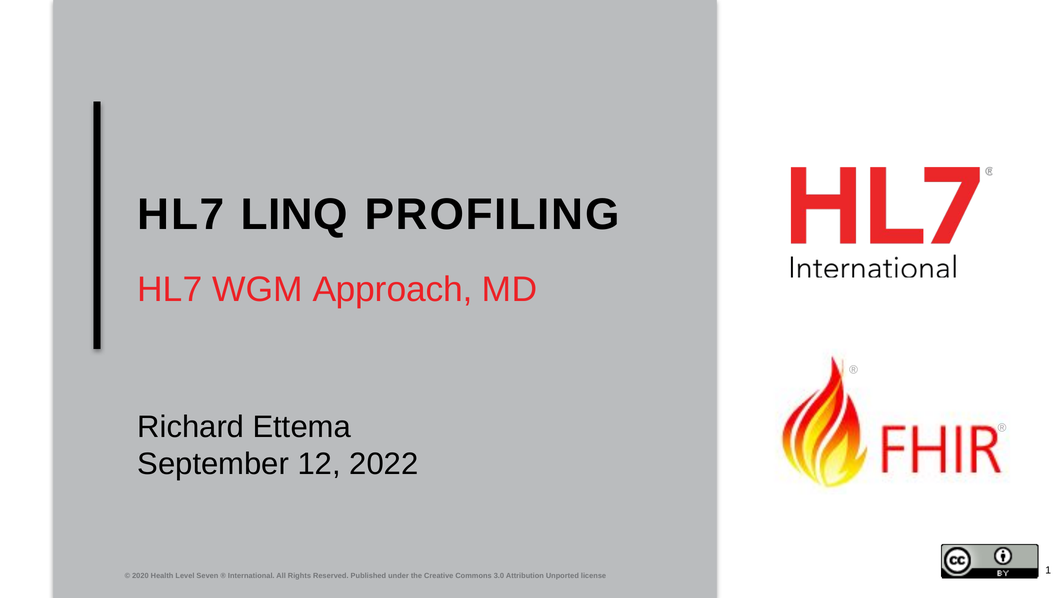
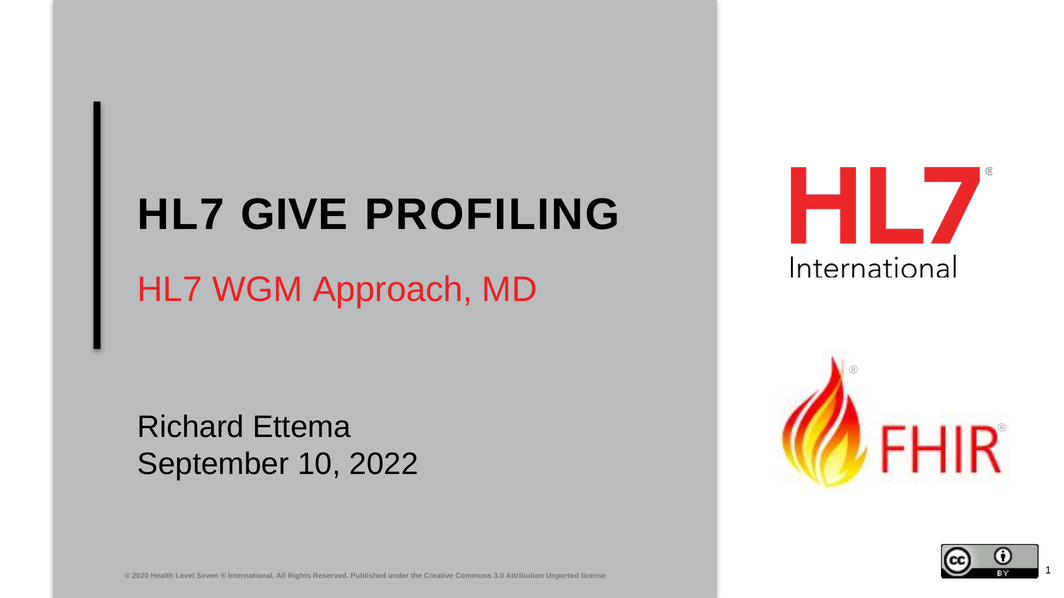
LINQ: LINQ -> GIVE
12: 12 -> 10
